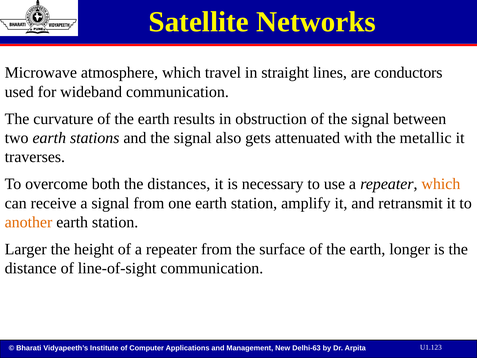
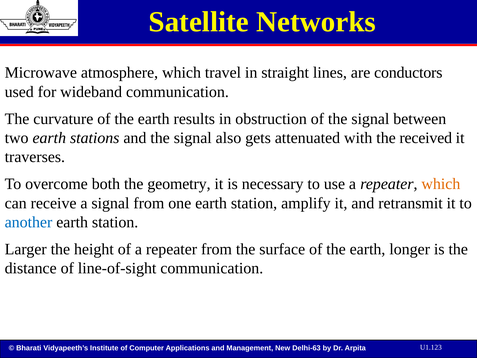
metallic: metallic -> received
distances: distances -> geometry
another colour: orange -> blue
